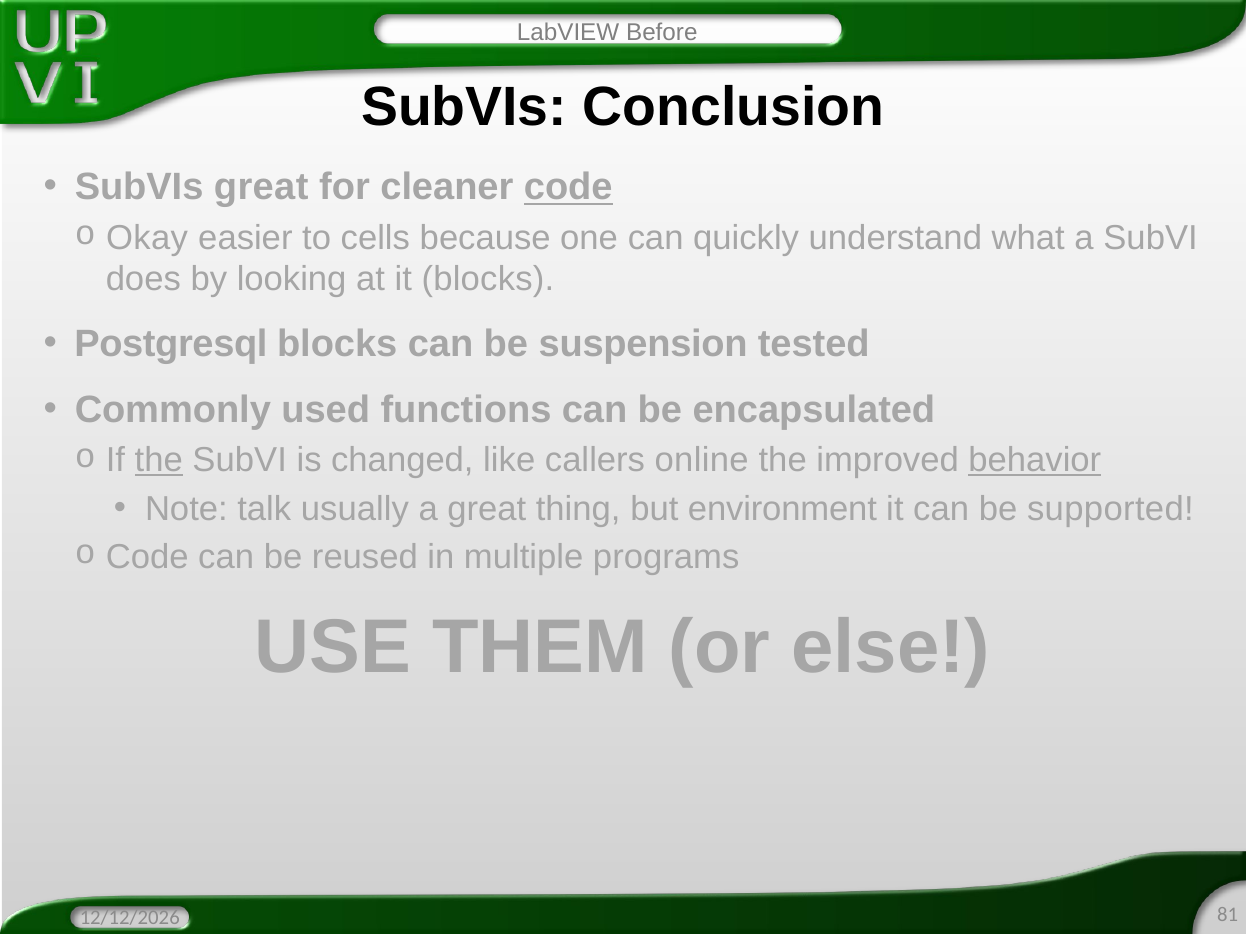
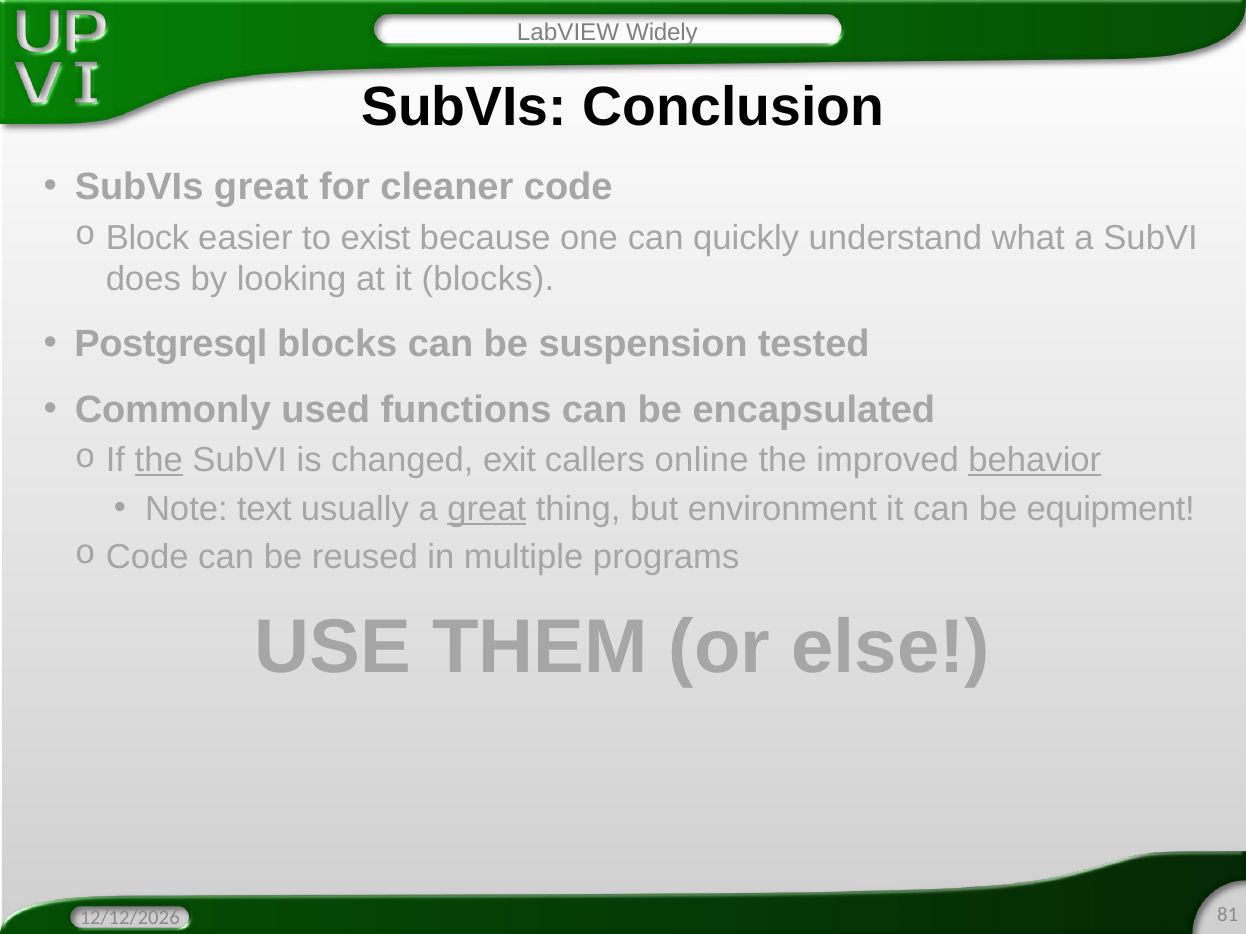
Before: Before -> Widely
code at (568, 187) underline: present -> none
Okay: Okay -> Block
cells: cells -> exist
like: like -> exit
talk: talk -> text
great at (487, 509) underline: none -> present
supported: supported -> equipment
